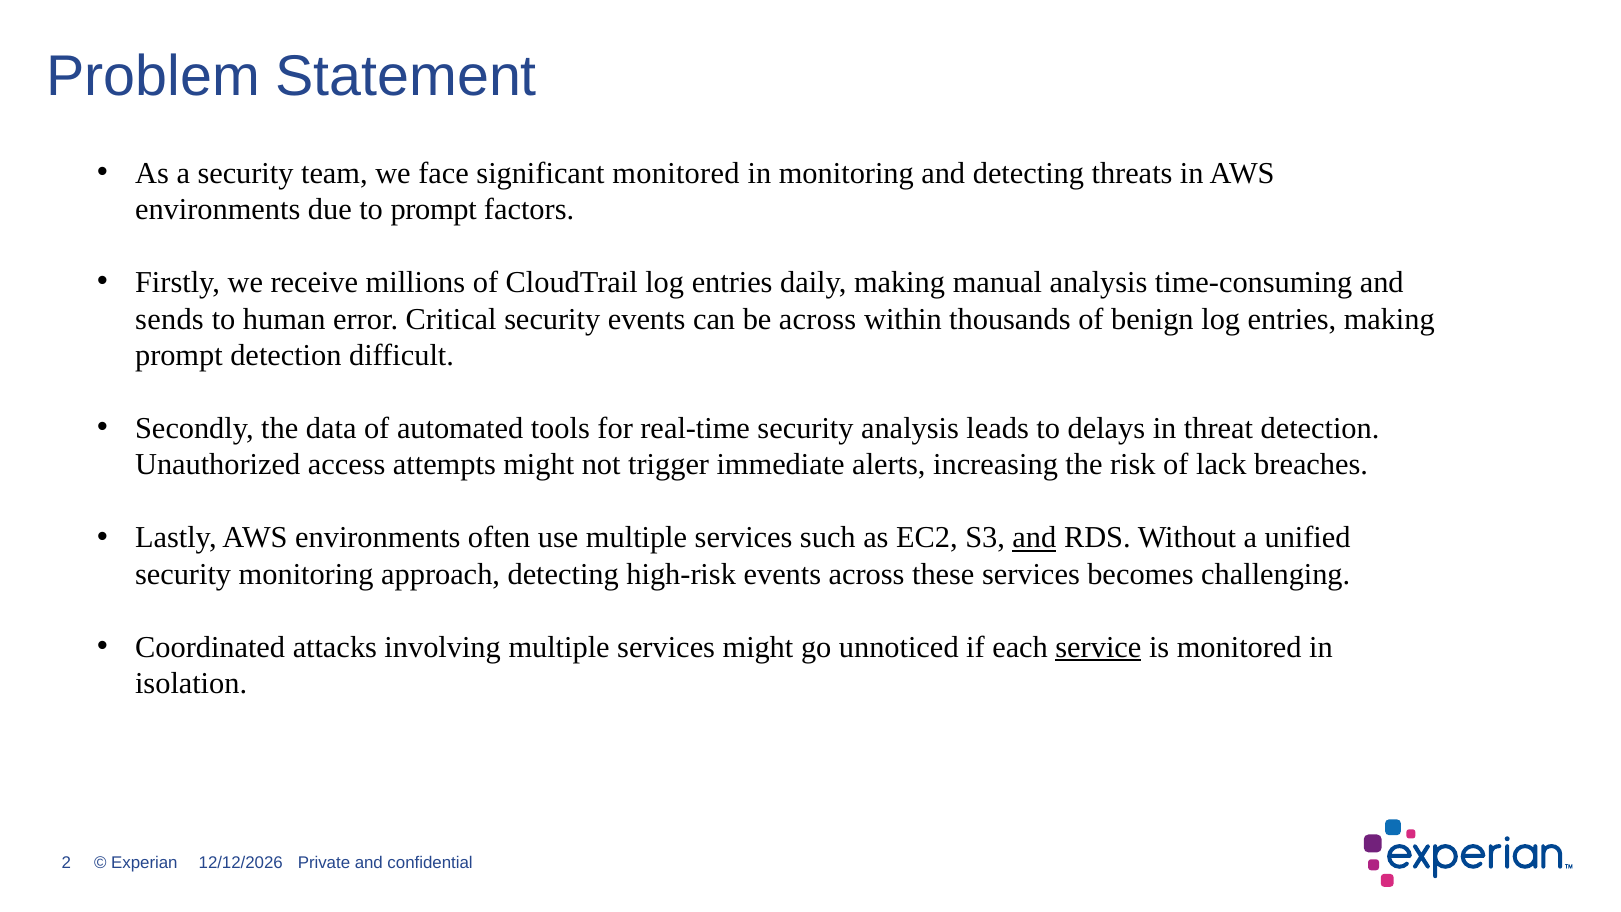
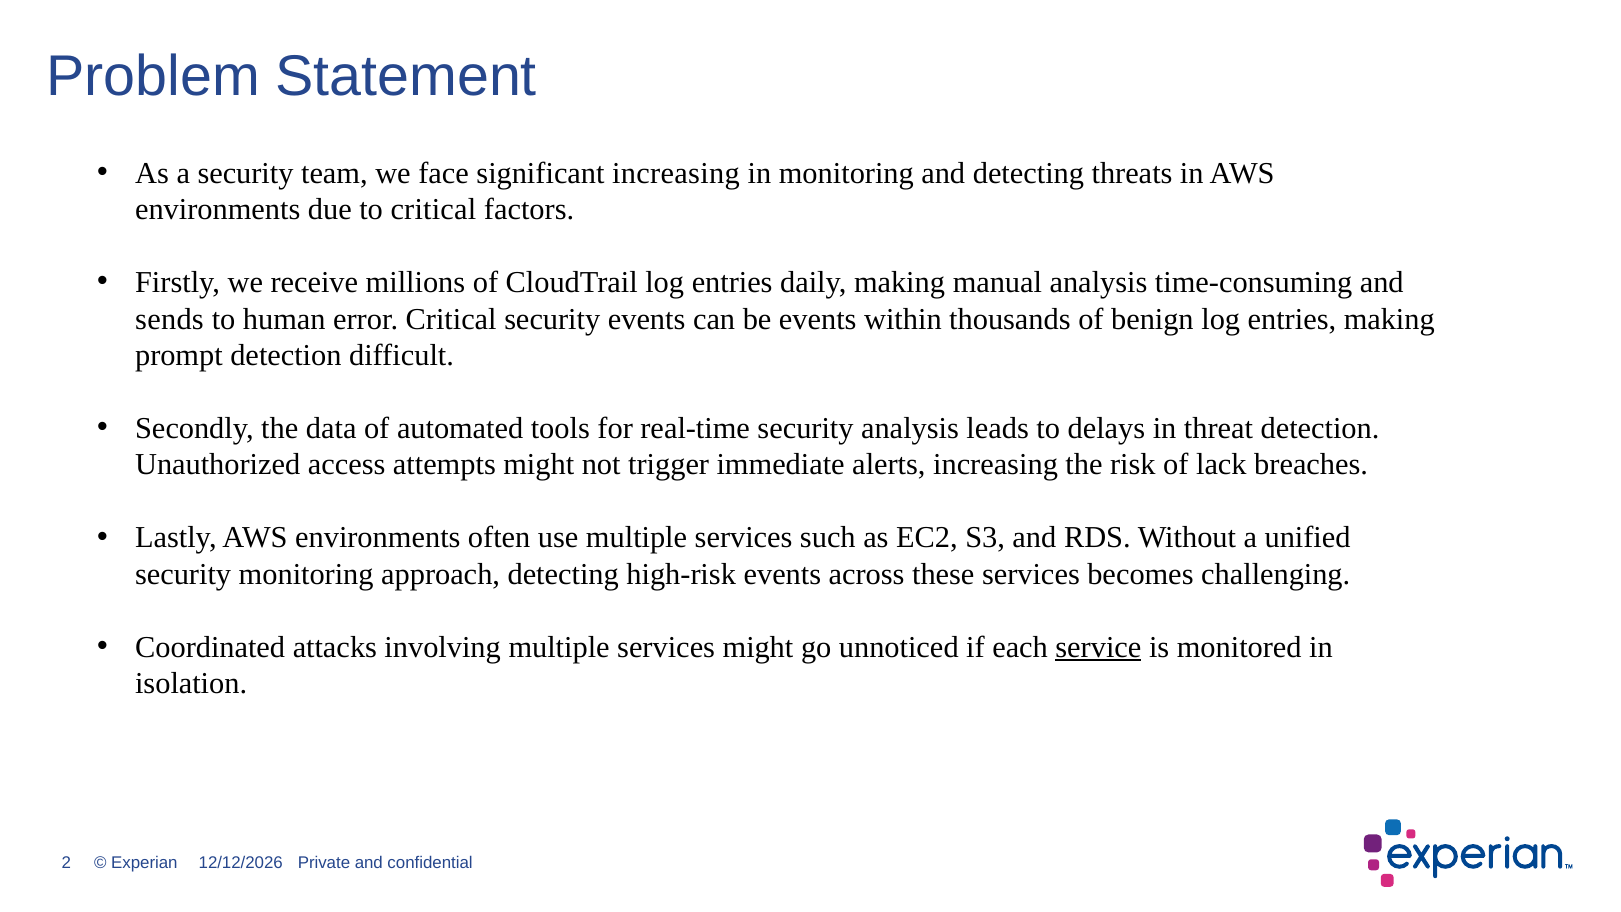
significant monitored: monitored -> increasing
to prompt: prompt -> critical
be across: across -> events
and at (1034, 538) underline: present -> none
